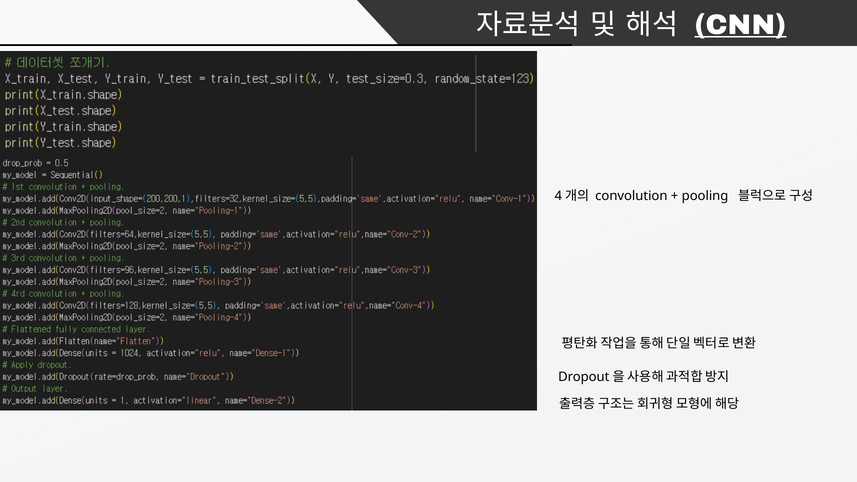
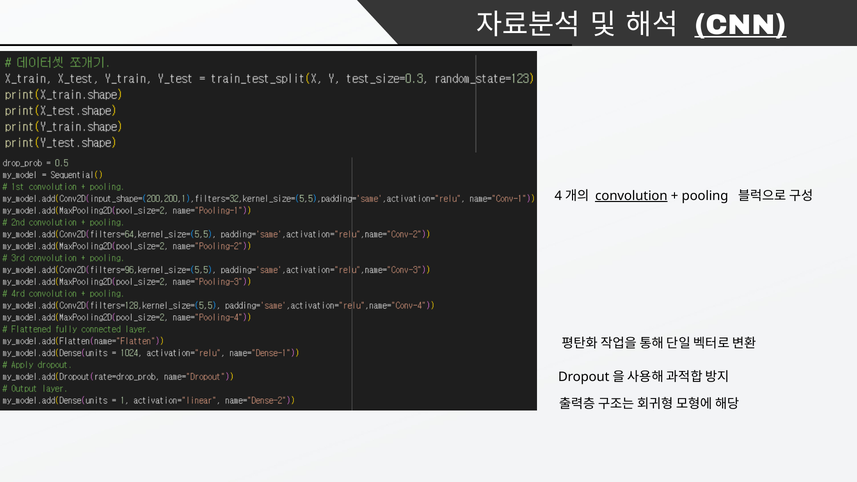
convolution underline: none -> present
